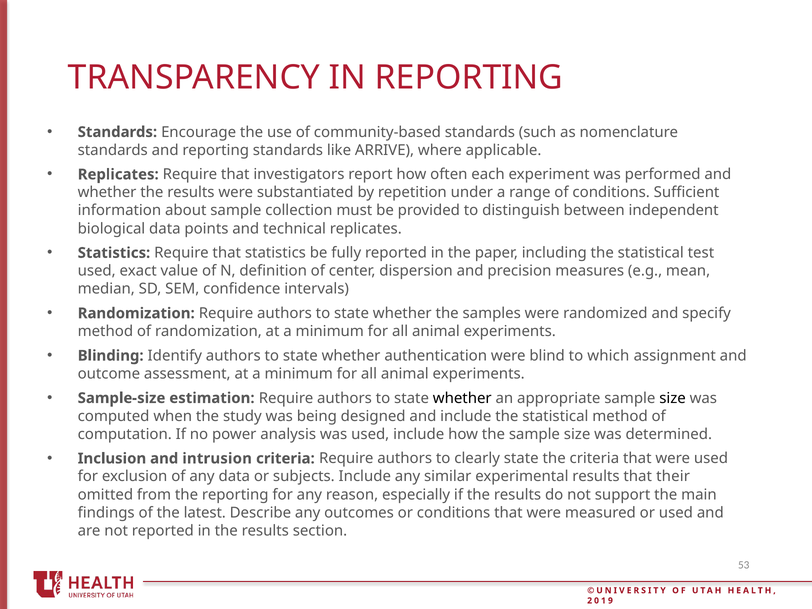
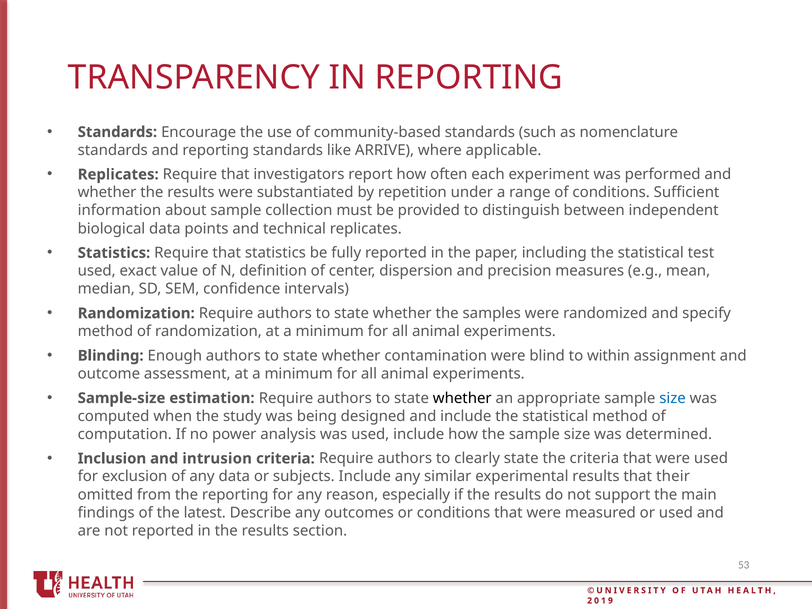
Identify: Identify -> Enough
authentication: authentication -> contamination
which: which -> within
size at (673, 398) colour: black -> blue
